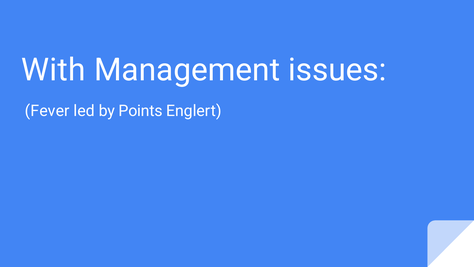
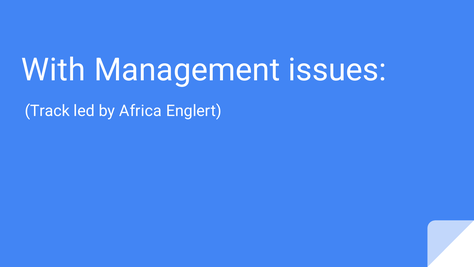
Fever: Fever -> Track
Points: Points -> Africa
